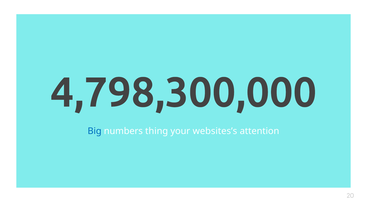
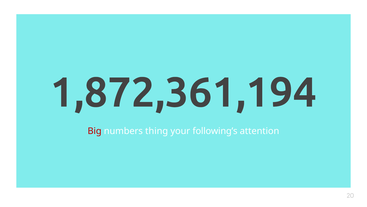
4,798,300,000: 4,798,300,000 -> 1,872,361,194
Big colour: blue -> red
websites’s: websites’s -> following’s
